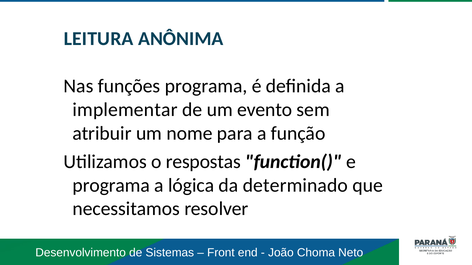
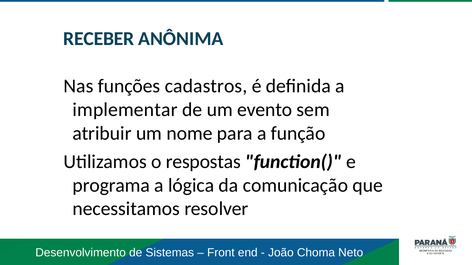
LEITURA: LEITURA -> RECEBER
funções programa: programa -> cadastros
determinado: determinado -> comunicação
